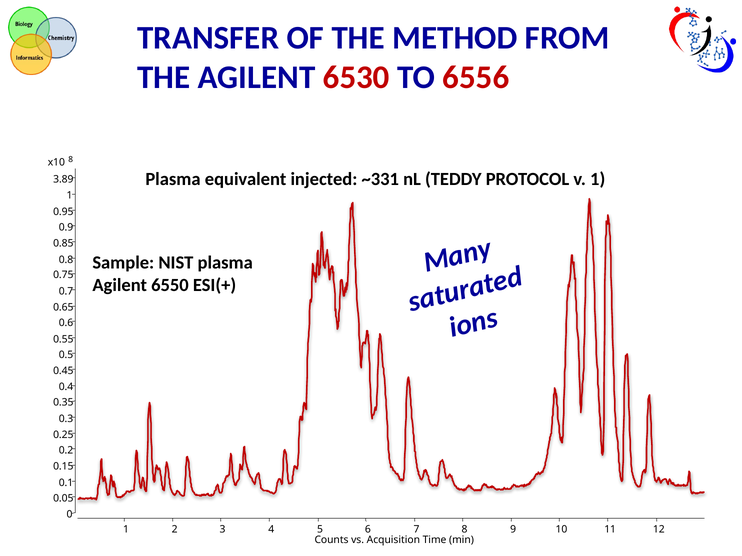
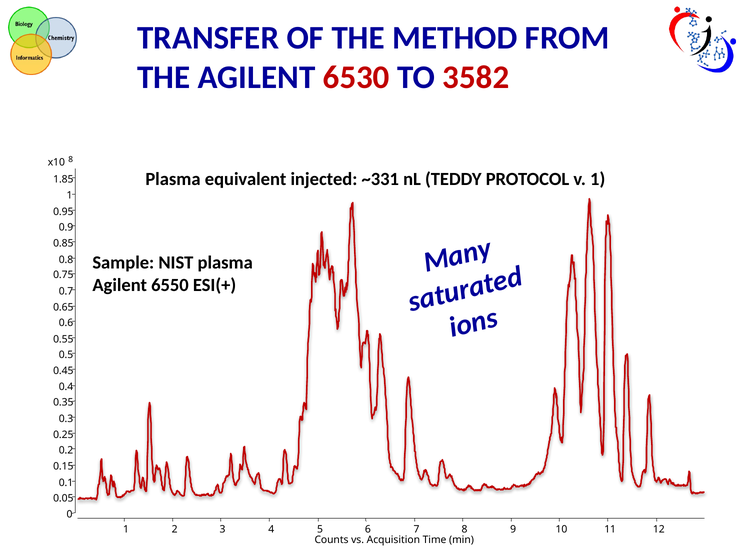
6556: 6556 -> 3582
3.89: 3.89 -> 1.85
